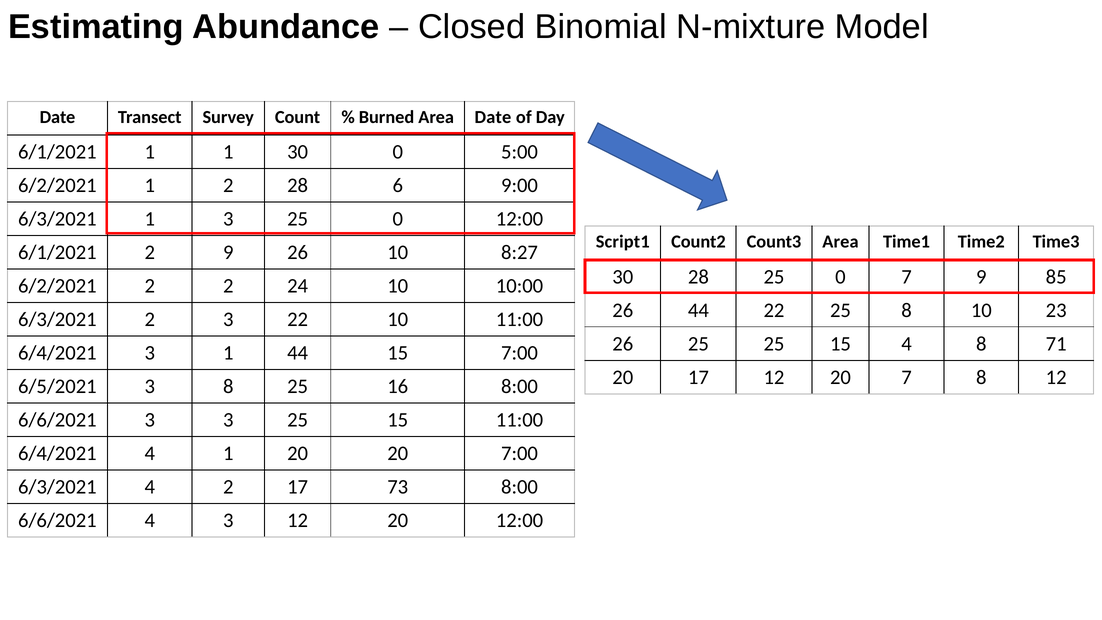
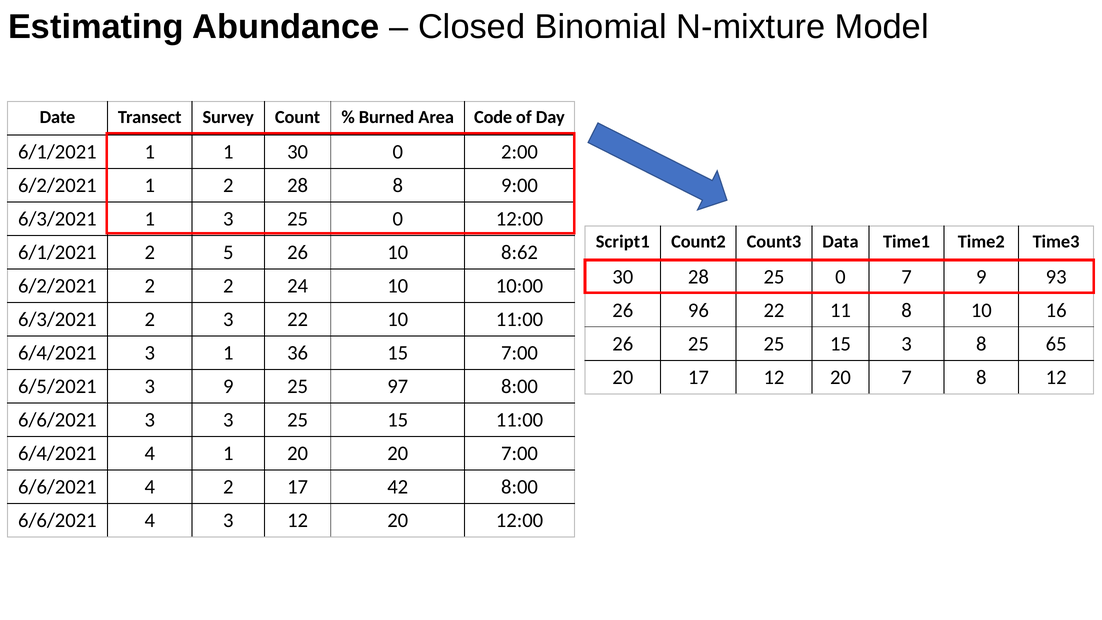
Area Date: Date -> Code
5:00: 5:00 -> 2:00
28 6: 6 -> 8
Count3 Area: Area -> Data
2 9: 9 -> 5
8:27: 8:27 -> 8:62
85: 85 -> 93
26 44: 44 -> 96
22 25: 25 -> 11
23: 23 -> 16
15 4: 4 -> 3
71: 71 -> 65
1 44: 44 -> 36
3 8: 8 -> 9
16: 16 -> 97
6/3/2021 at (57, 487): 6/3/2021 -> 6/6/2021
73: 73 -> 42
